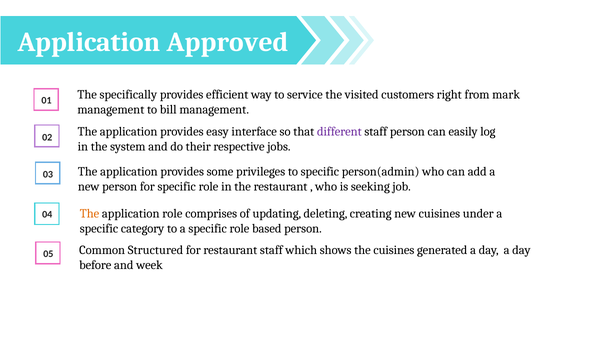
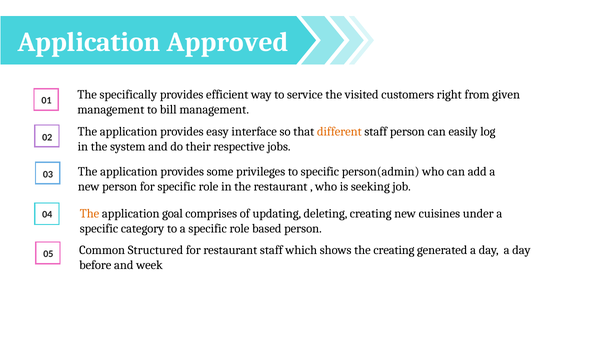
mark: mark -> given
different colour: purple -> orange
application role: role -> goal
the cuisines: cuisines -> creating
